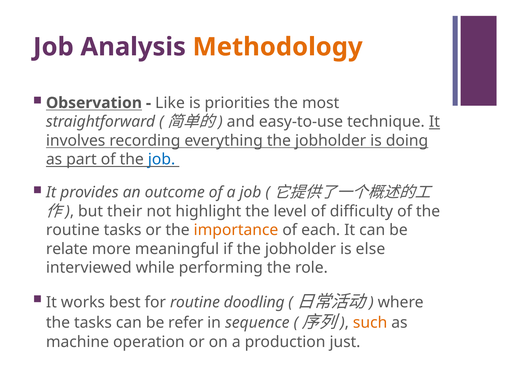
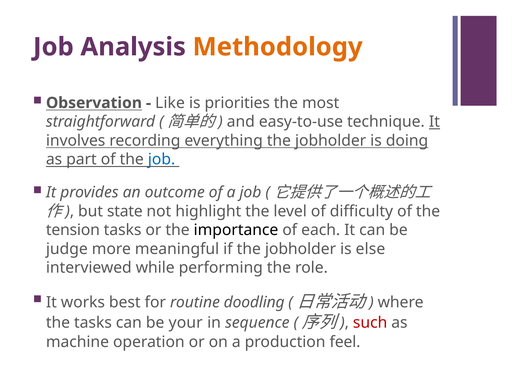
their: their -> state
routine at (73, 230): routine -> tension
importance colour: orange -> black
relate: relate -> judge
refer: refer -> your
such colour: orange -> red
just: just -> feel
